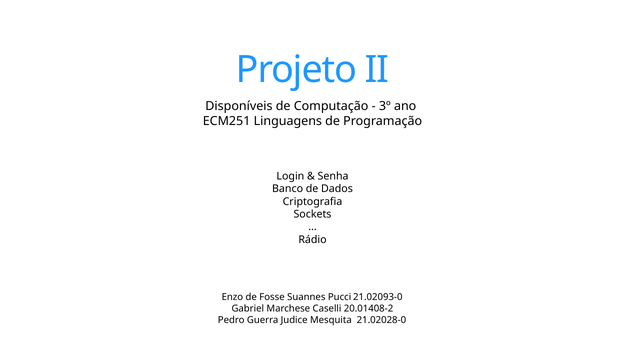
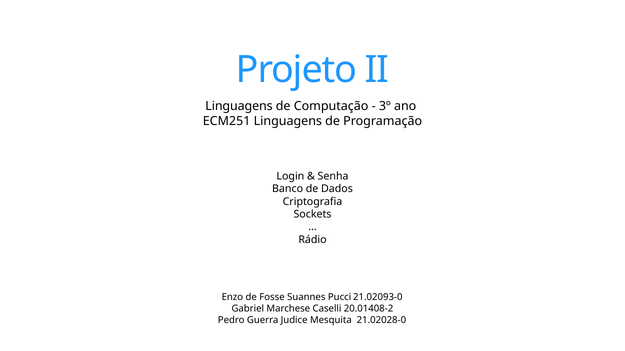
Disponíveis at (239, 106): Disponíveis -> Linguagens
